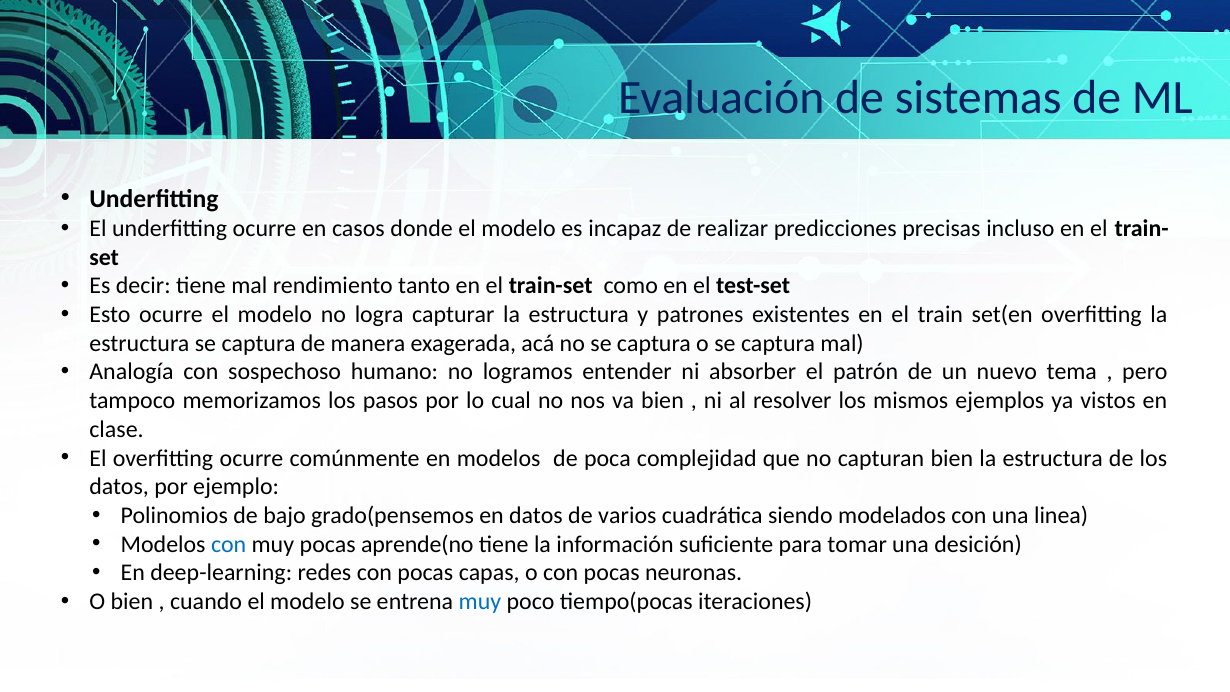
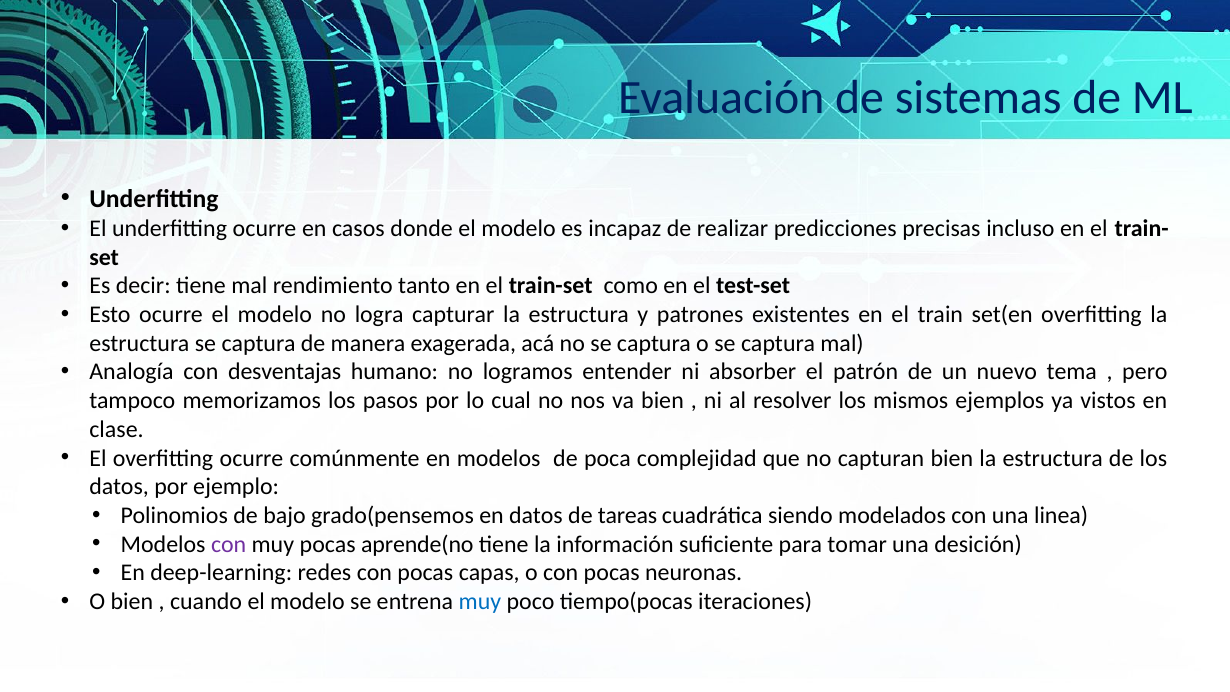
sospechoso: sospechoso -> desventajas
varios: varios -> tareas
con at (229, 544) colour: blue -> purple
